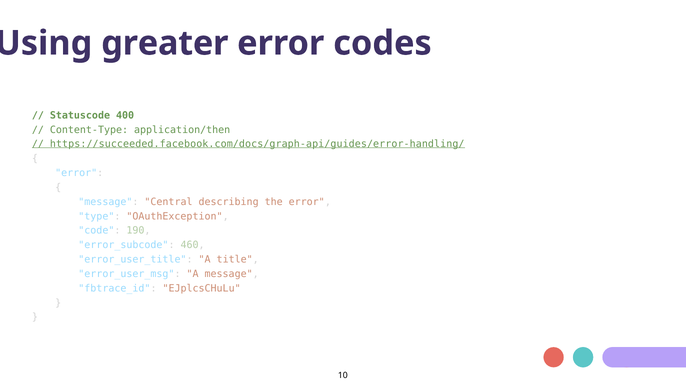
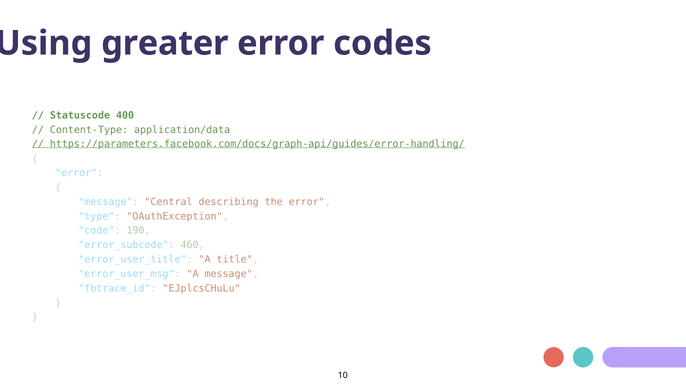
application/then: application/then -> application/data
https://succeeded.facebook.com/docs/graph-api/guides/error-handling/: https://succeeded.facebook.com/docs/graph-api/guides/error-handling/ -> https://parameters.facebook.com/docs/graph-api/guides/error-handling/
